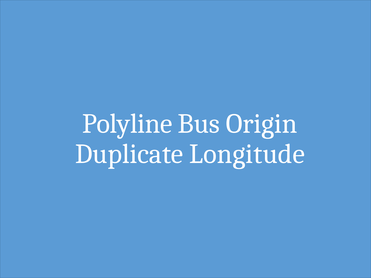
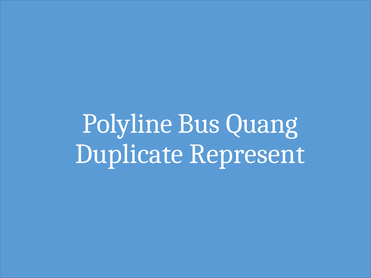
Origin: Origin -> Quang
Longitude: Longitude -> Represent
